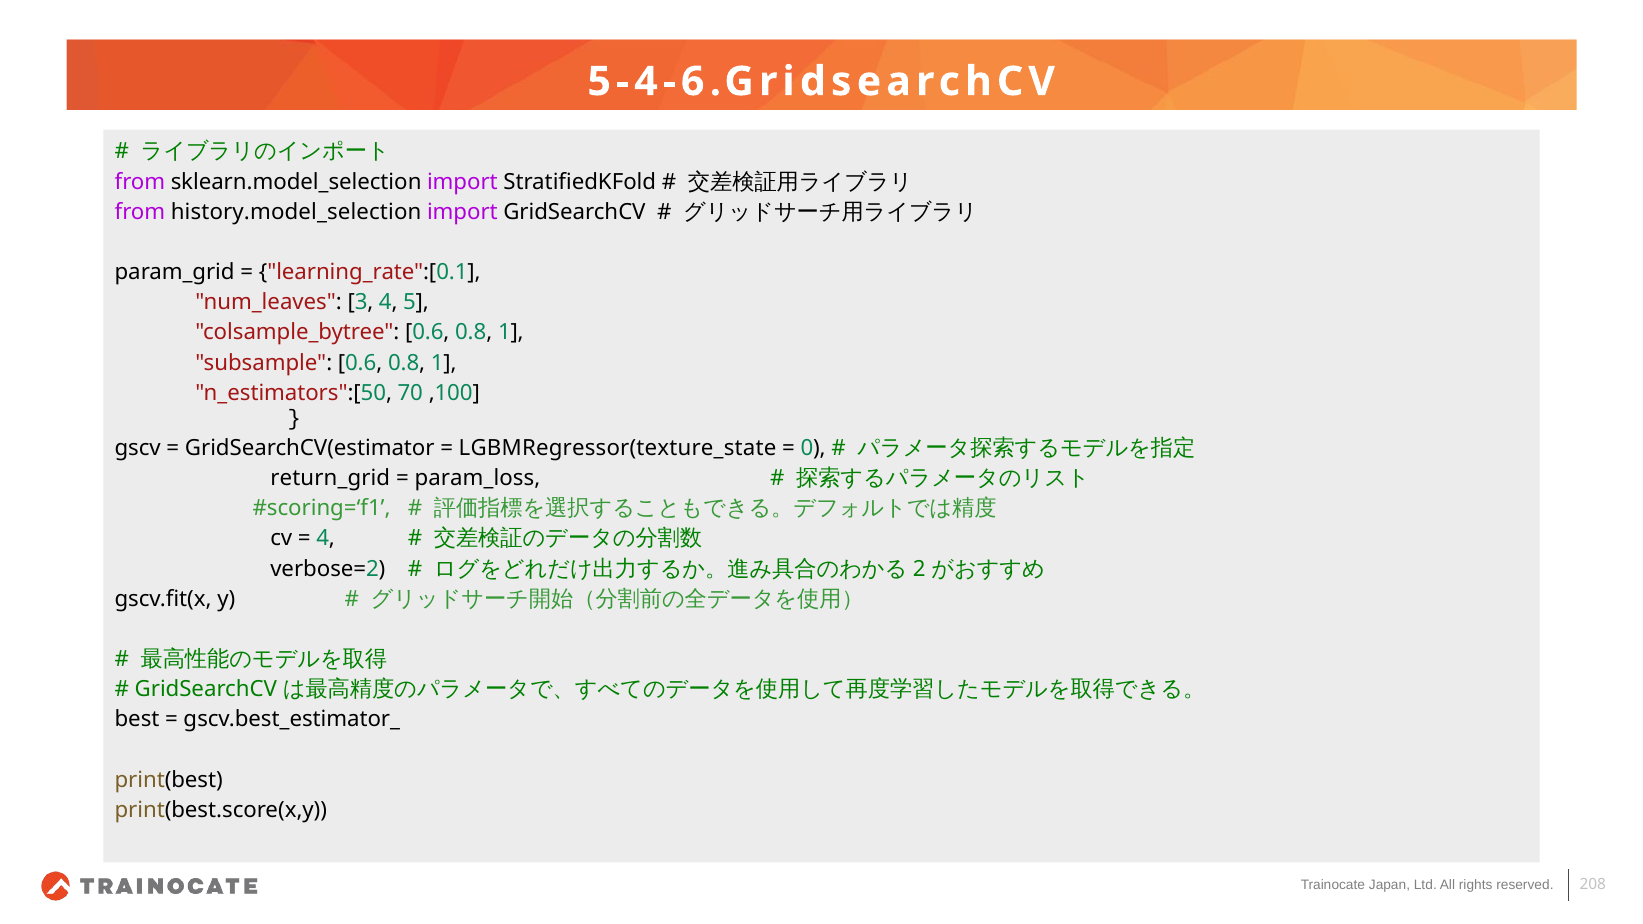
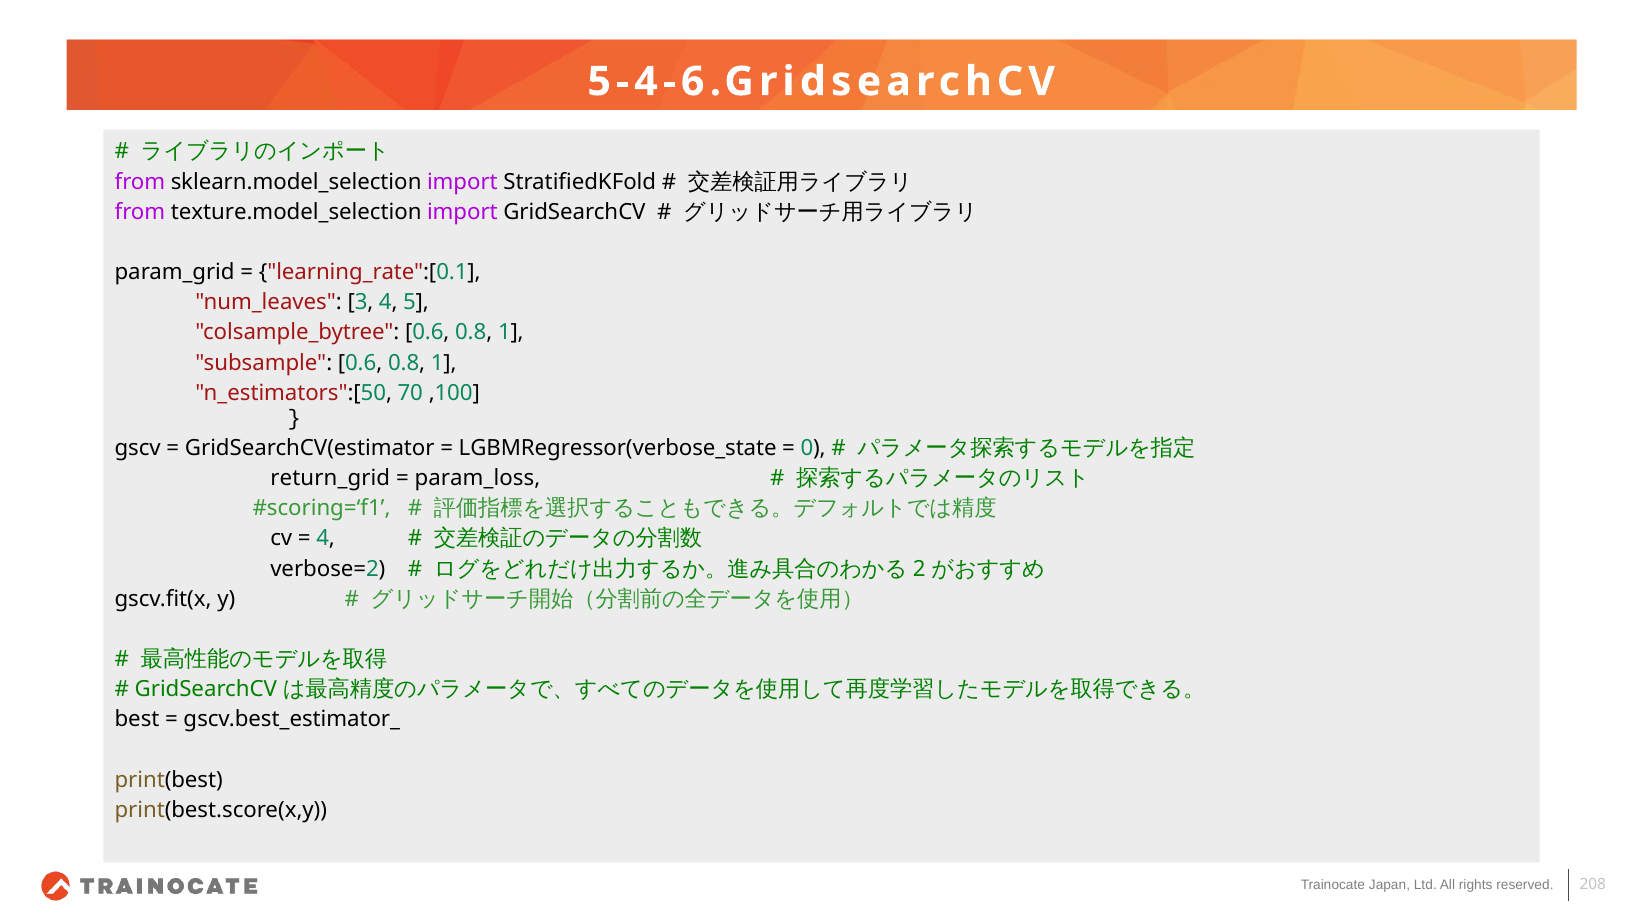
history.model_selection: history.model_selection -> texture.model_selection
LGBMRegressor(texture_state: LGBMRegressor(texture_state -> LGBMRegressor(verbose_state
